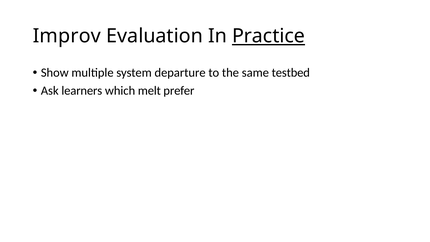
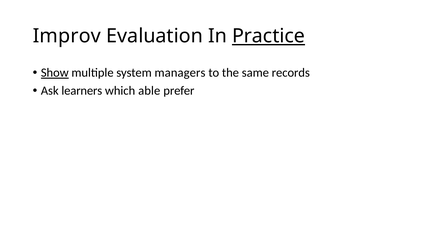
Show underline: none -> present
departure: departure -> managers
testbed: testbed -> records
melt: melt -> able
